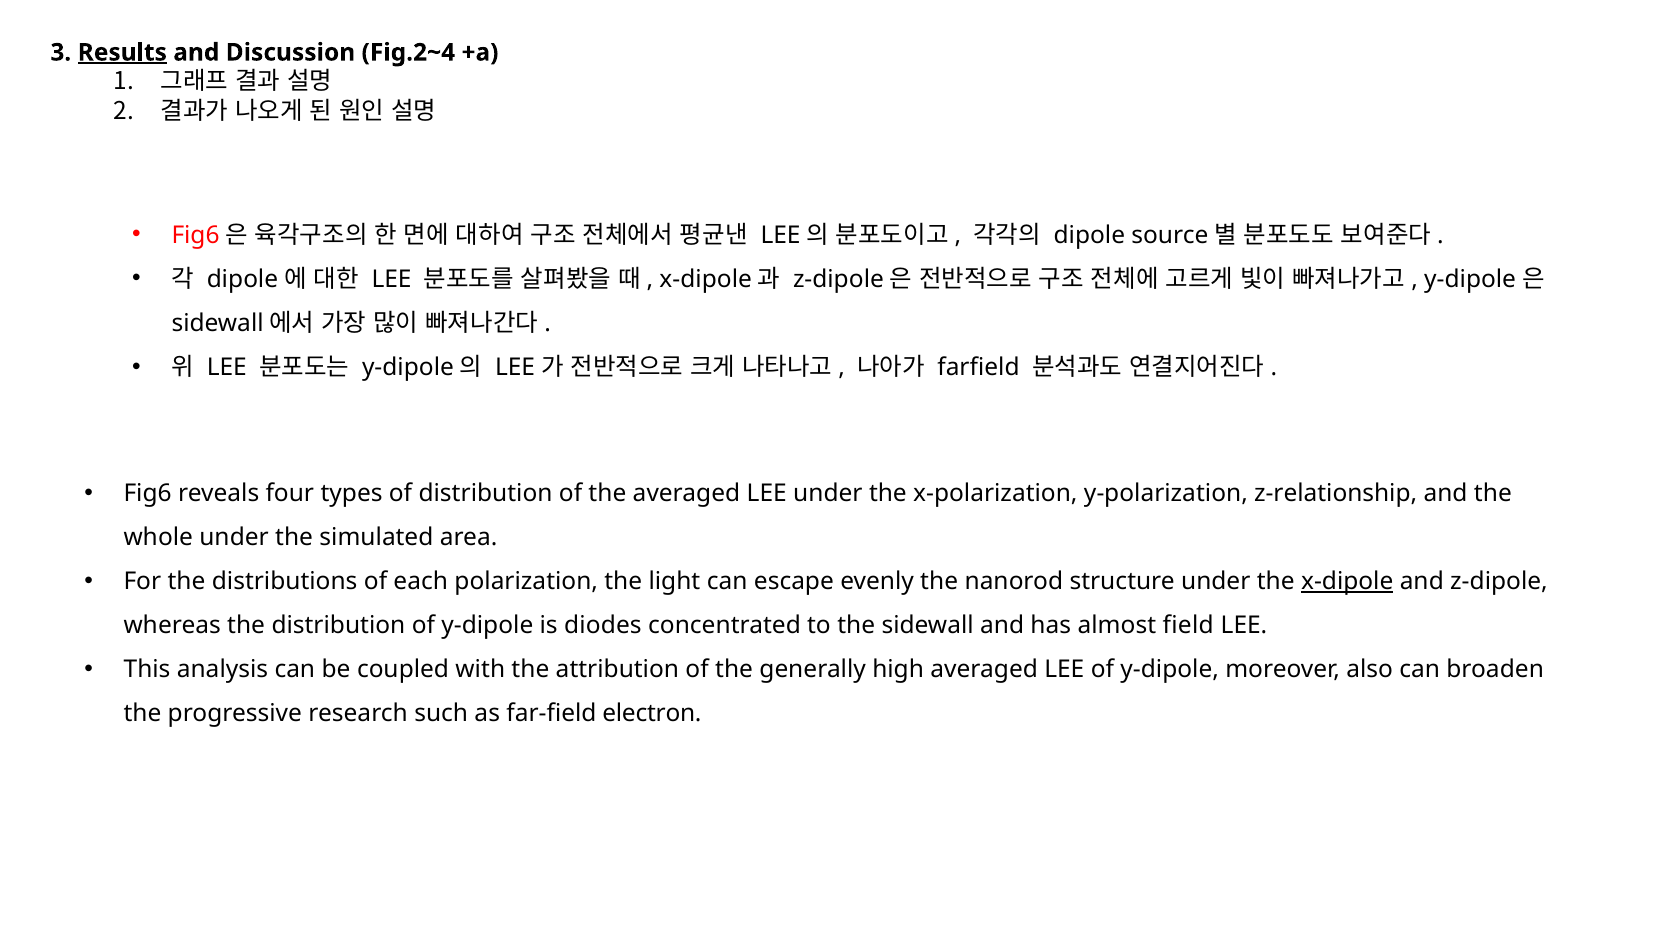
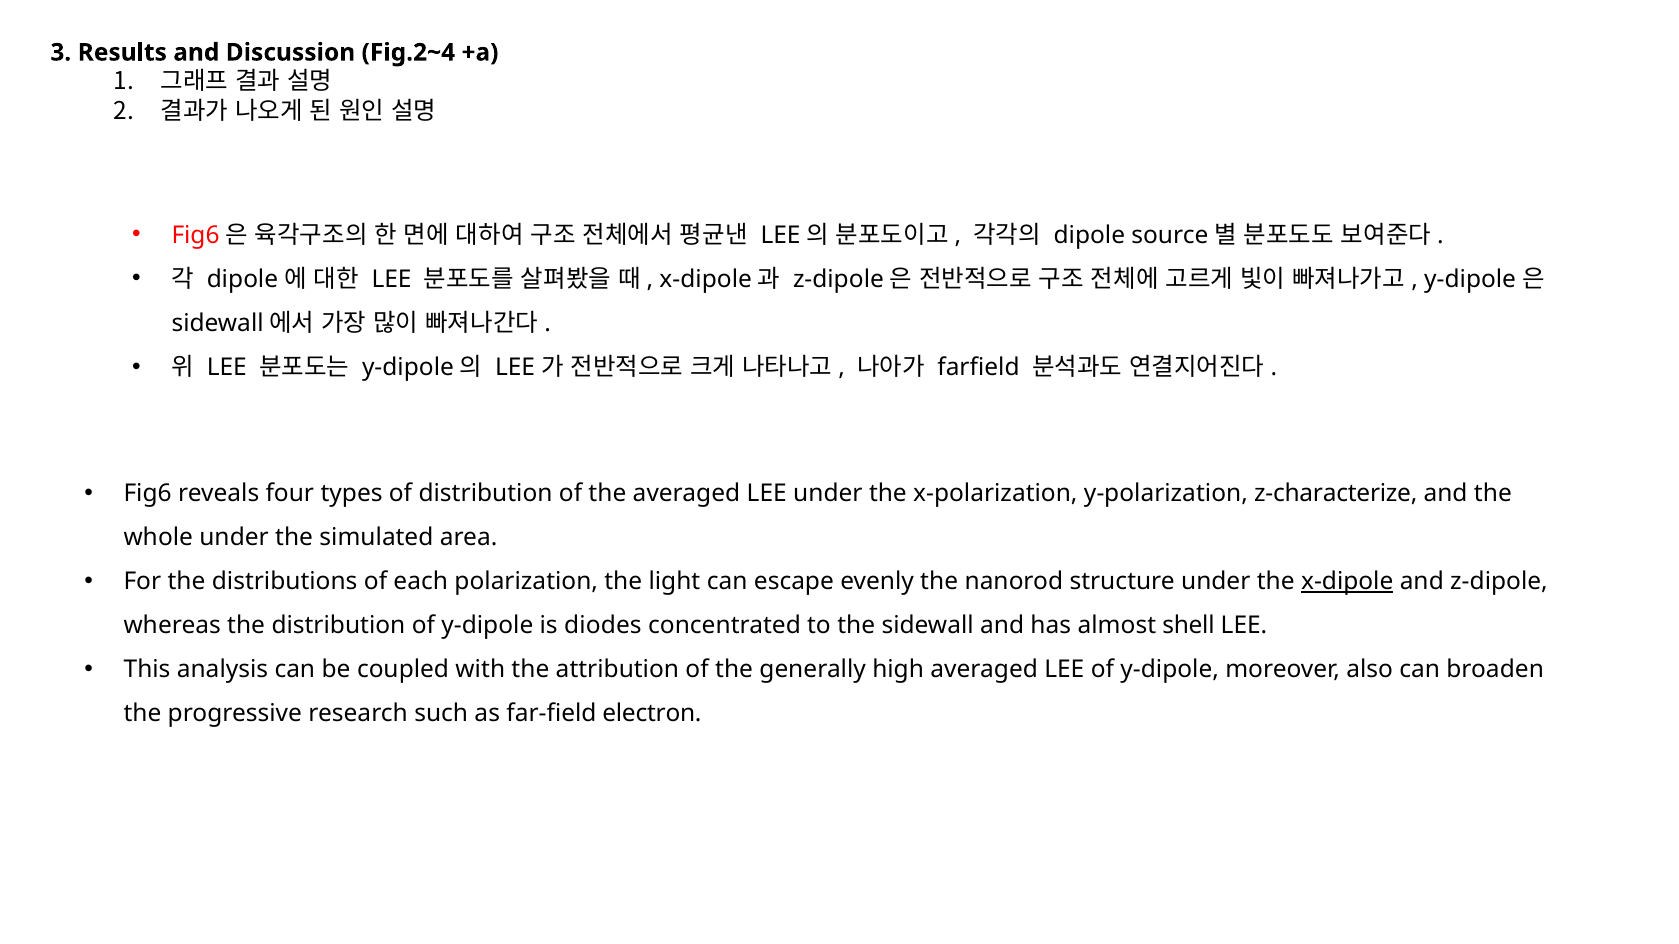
Results underline: present -> none
z-relationship: z-relationship -> z-characterize
field: field -> shell
